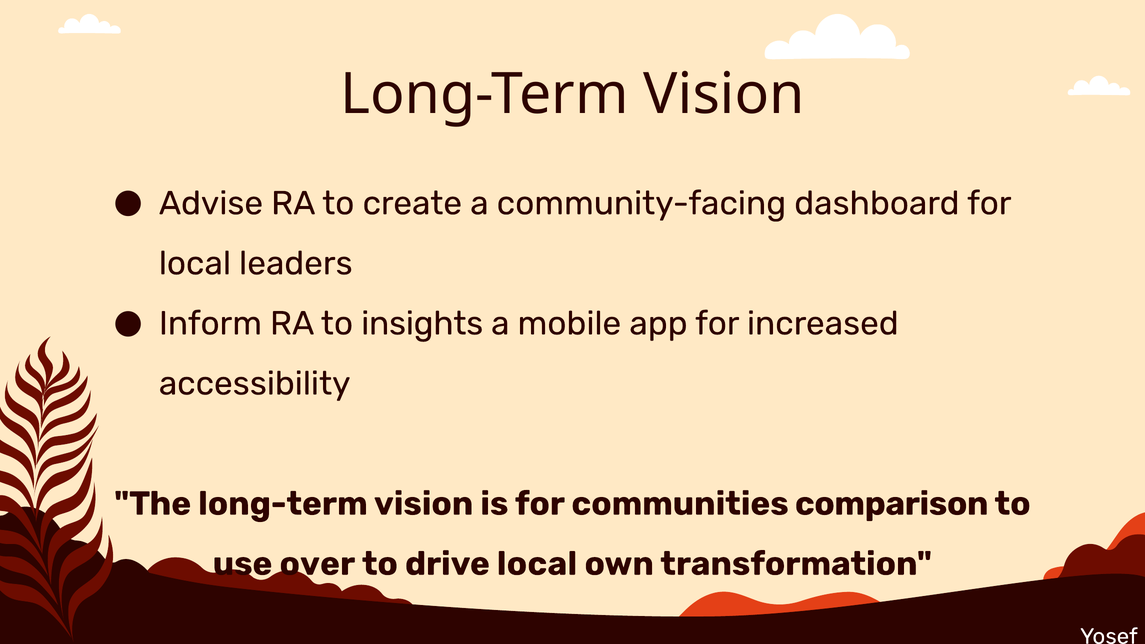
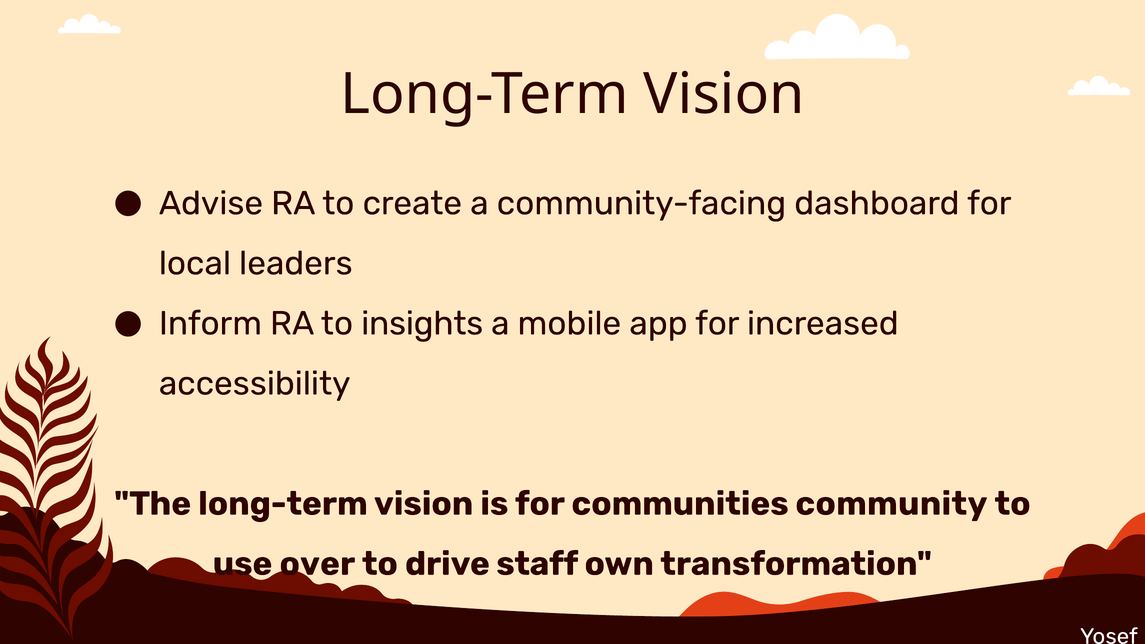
comparison: comparison -> community
drive local: local -> staff
